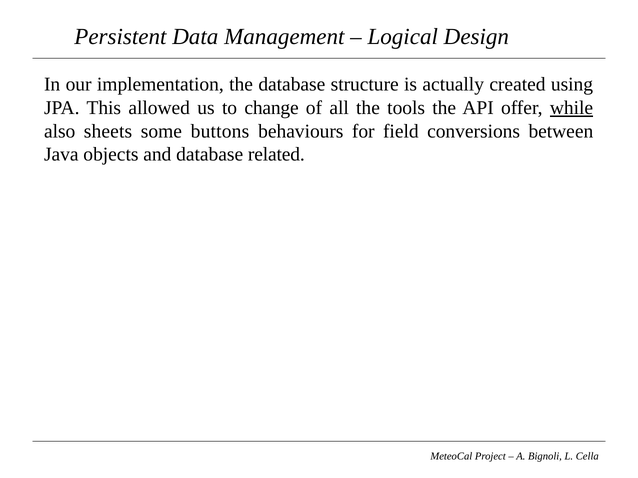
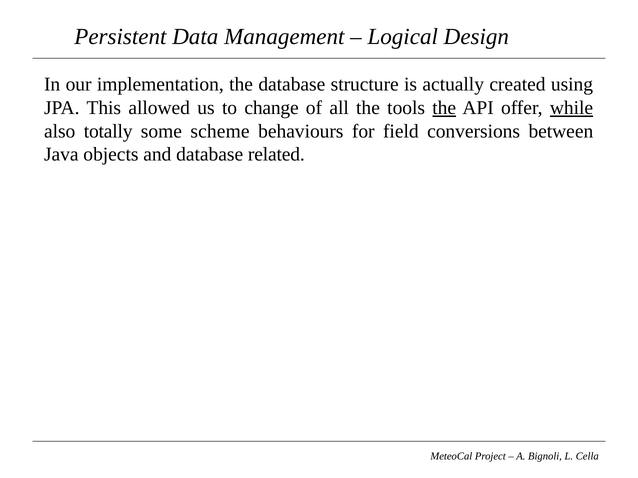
the at (444, 108) underline: none -> present
sheets: sheets -> totally
buttons: buttons -> scheme
